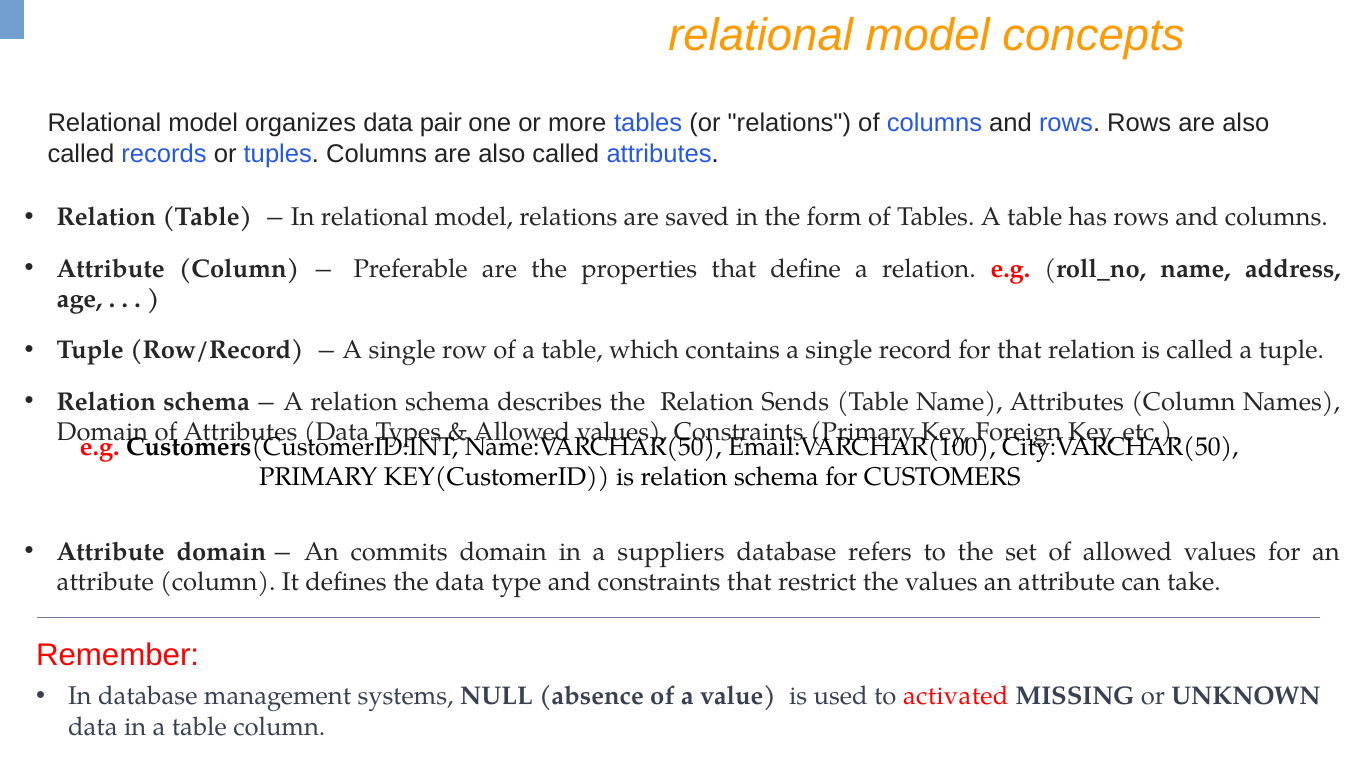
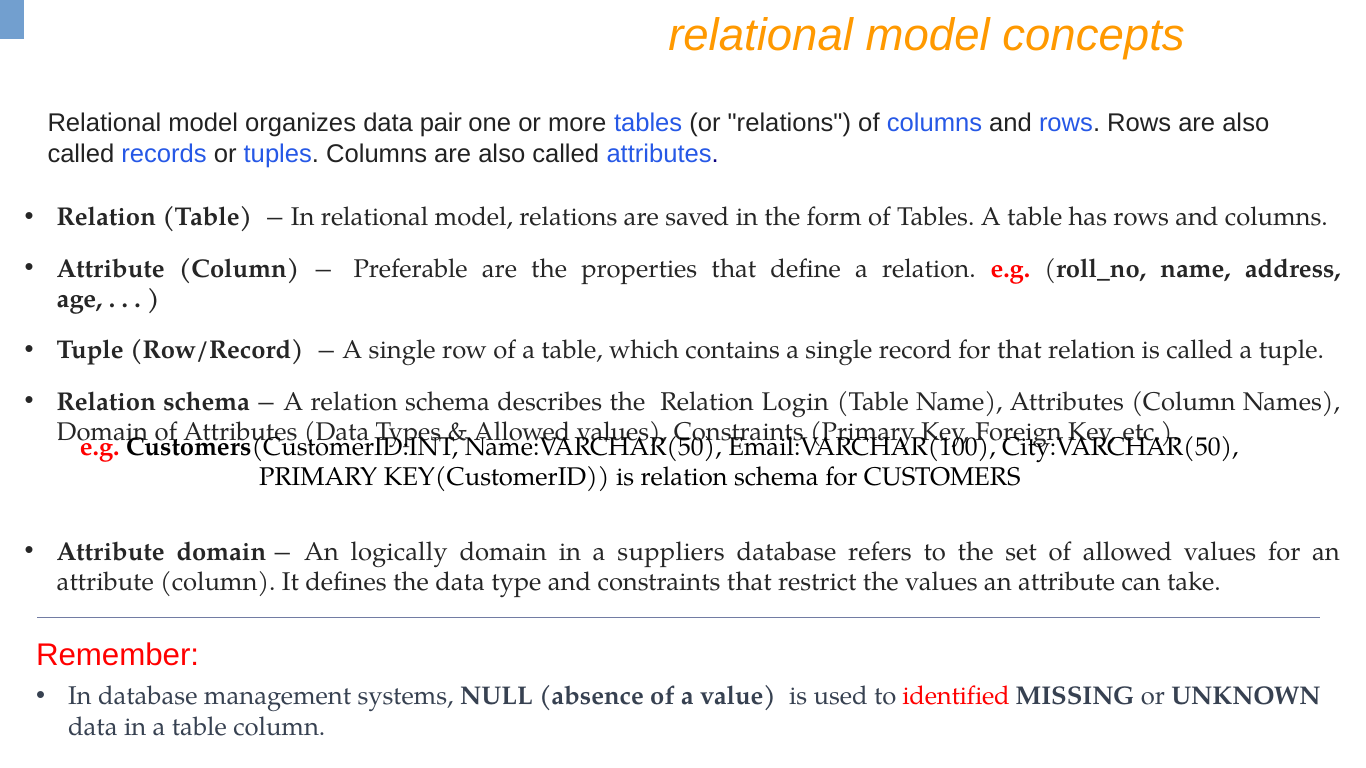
Sends: Sends -> Login
commits: commits -> logically
activated: activated -> identified
